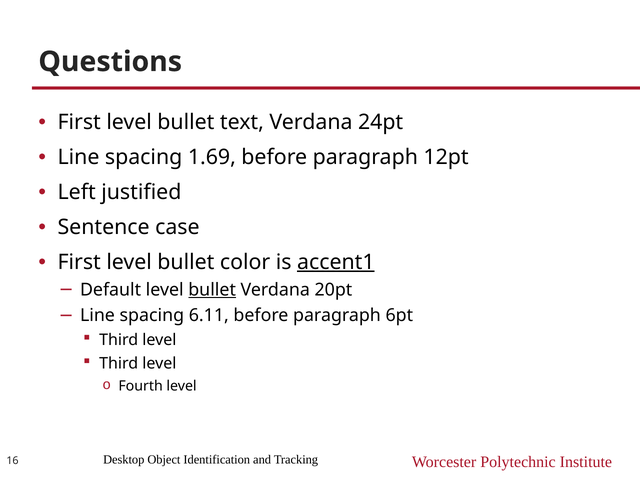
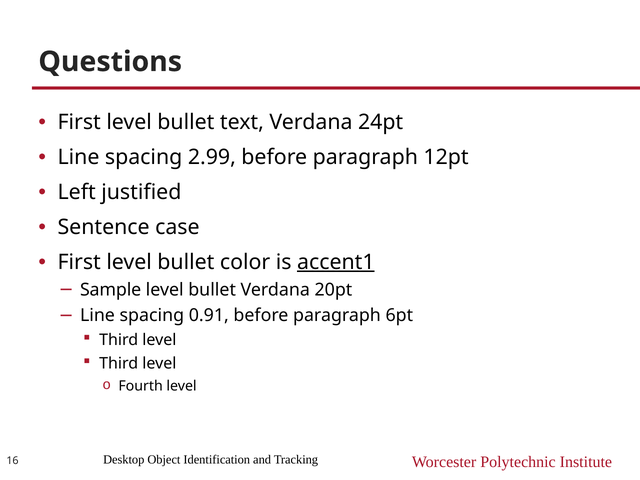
1.69: 1.69 -> 2.99
Default: Default -> Sample
bullet at (212, 290) underline: present -> none
6.11: 6.11 -> 0.91
